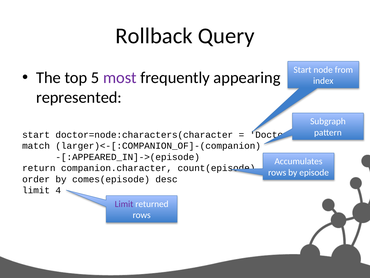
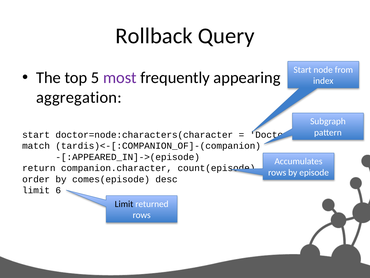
represented: represented -> aggregation
larger)<-[:COMPANION_OF]-(companion: larger)<-[:COMPANION_OF]-(companion -> tardis)<-[:COMPANION_OF]-(companion
4: 4 -> 6
Limit at (124, 204) colour: purple -> black
